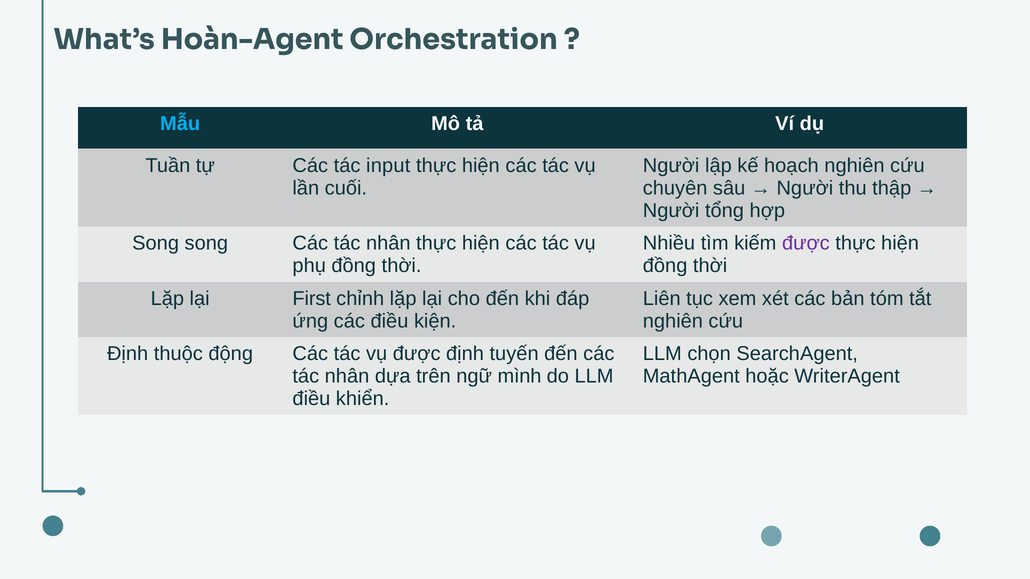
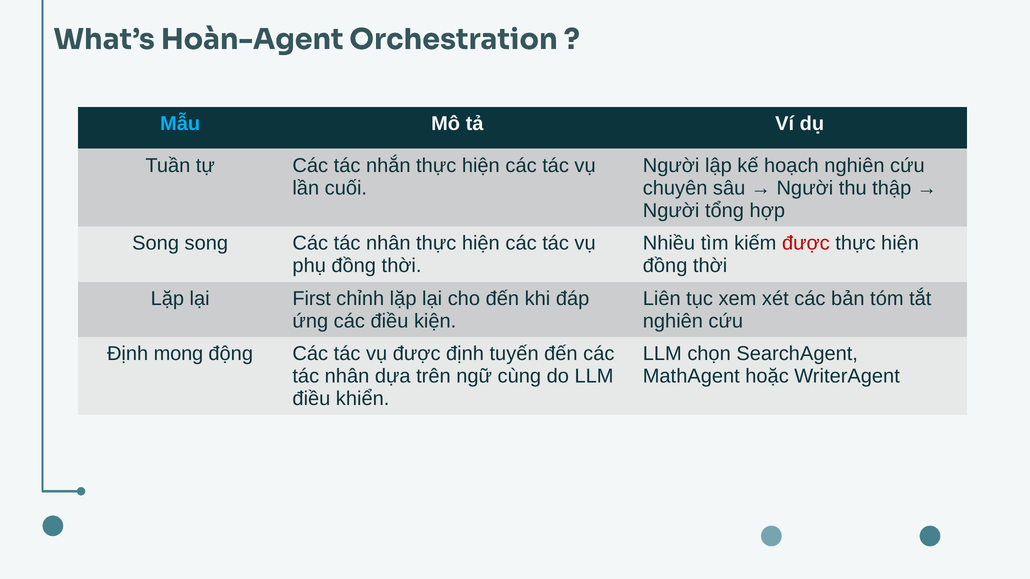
input: input -> nhắn
được at (806, 243) colour: purple -> red
thuộc: thuộc -> mong
mình: mình -> cùng
